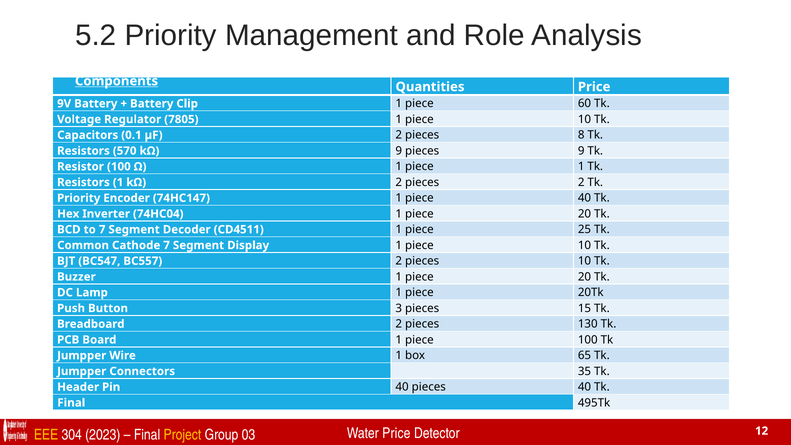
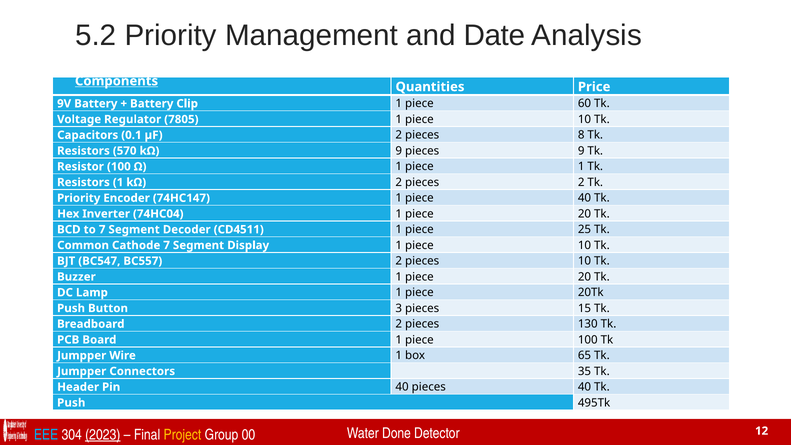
Role: Role -> Date
Final at (71, 403): Final -> Push
EEE colour: yellow -> light blue
2023 underline: none -> present
03: 03 -> 00
Water Price: Price -> Done
